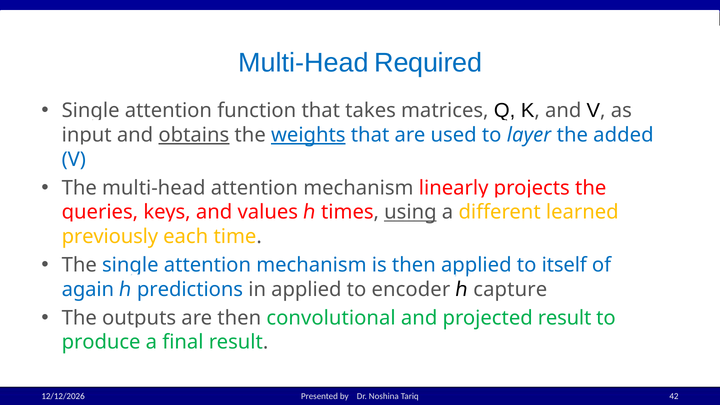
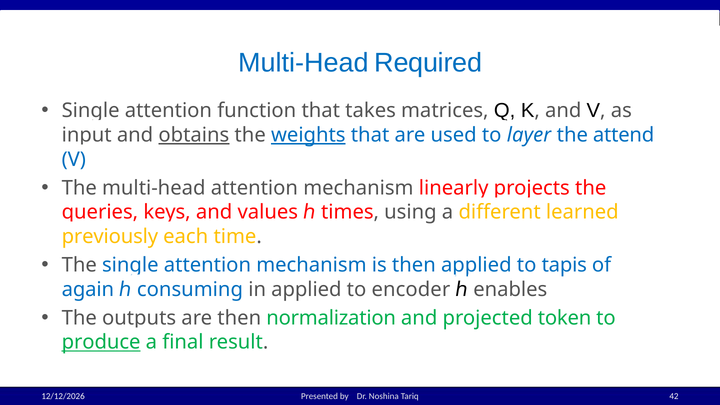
added: added -> attend
using underline: present -> none
itself: itself -> tapis
predictions: predictions -> consuming
capture: capture -> enables
convolutional: convolutional -> normalization
projected result: result -> token
produce underline: none -> present
